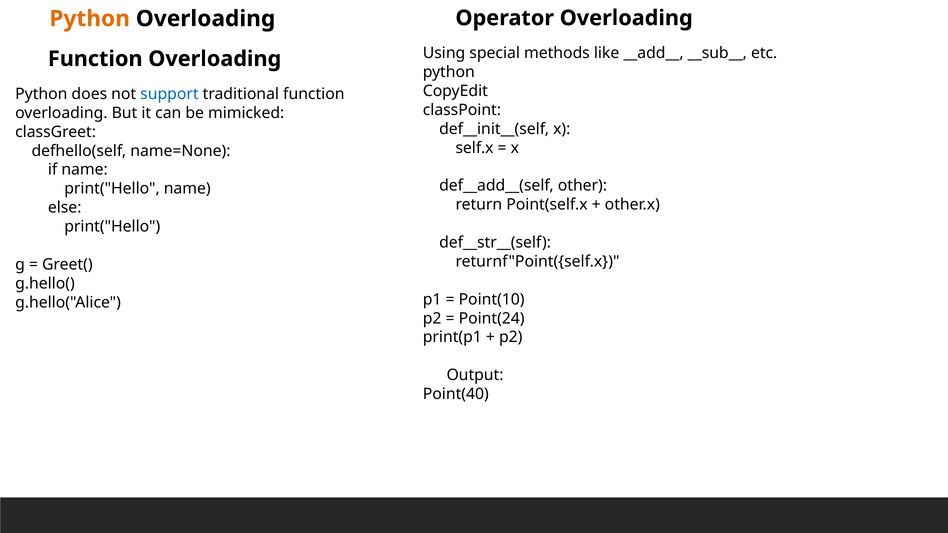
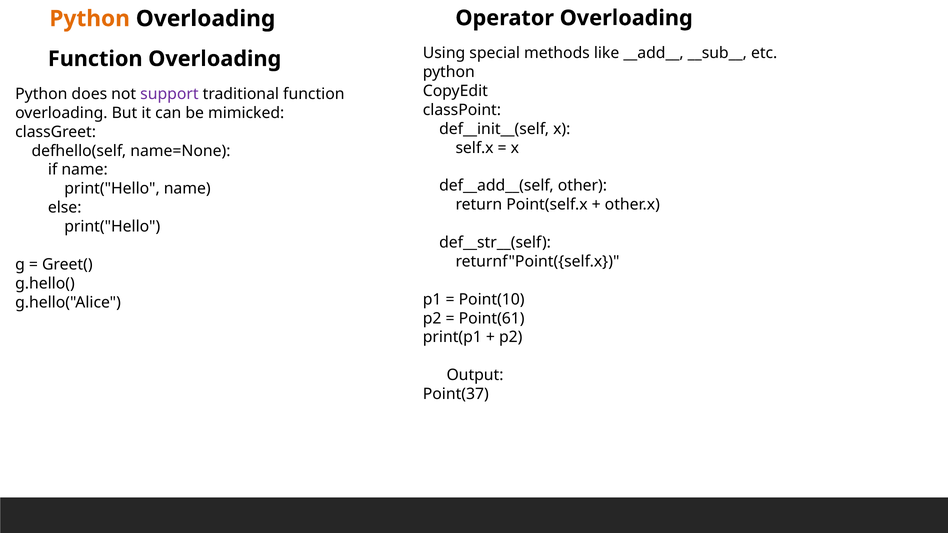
support colour: blue -> purple
Point(24: Point(24 -> Point(61
Point(40: Point(40 -> Point(37
